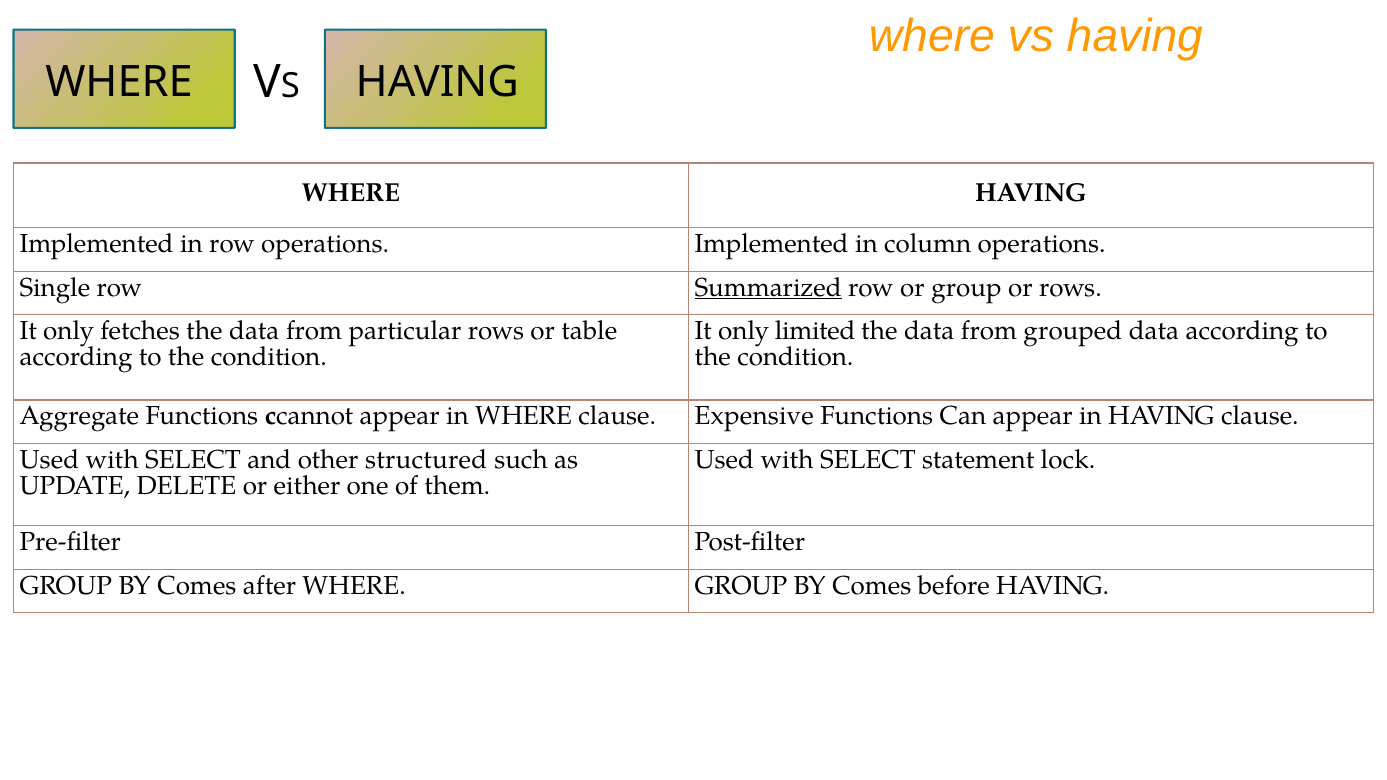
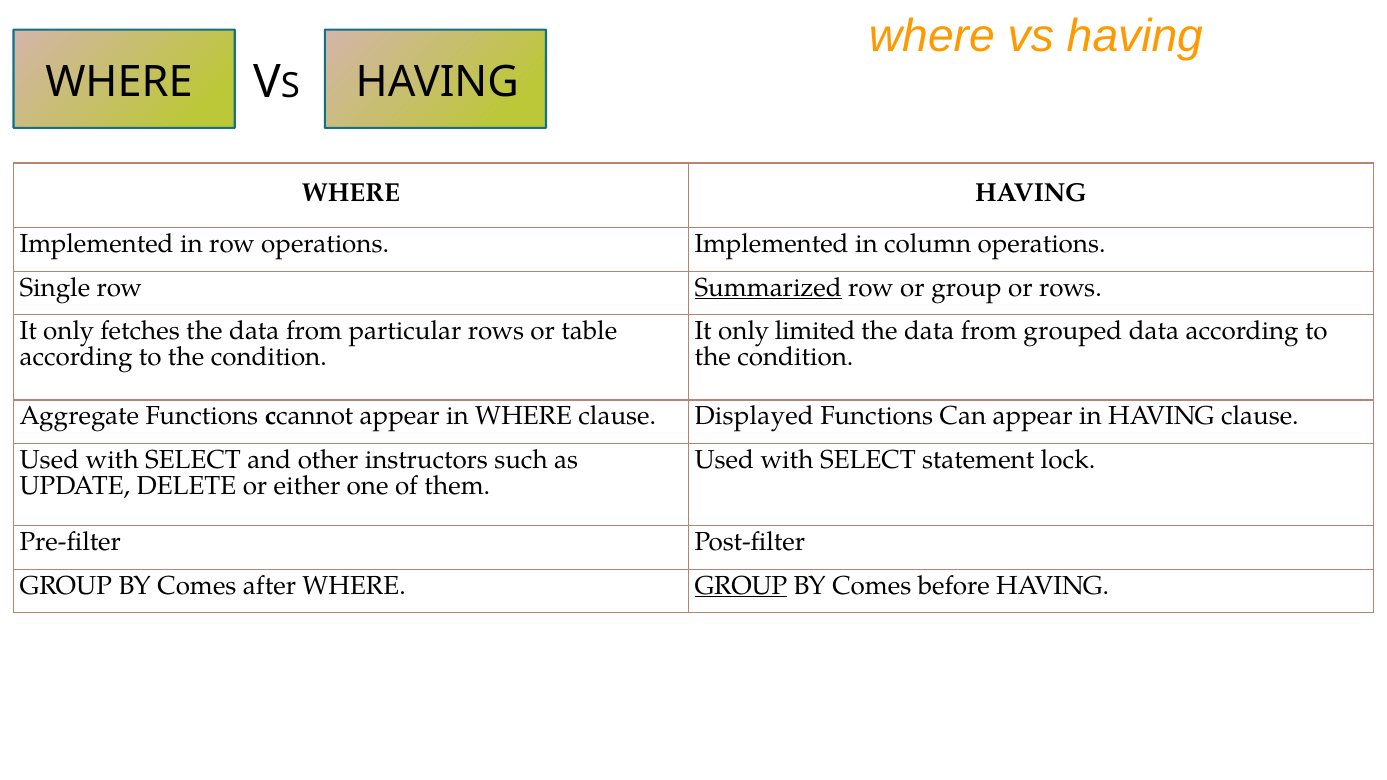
Expensive: Expensive -> Displayed
structured: structured -> instructors
GROUP at (741, 586) underline: none -> present
